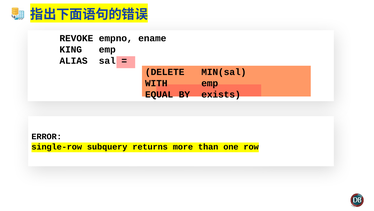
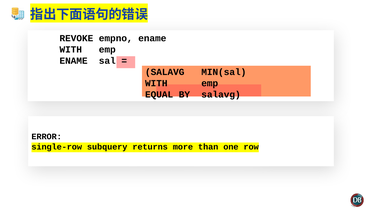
KING at (71, 49): KING -> WITH
ALIAS at (74, 61): ALIAS -> ENAME
DELETE at (165, 72): DELETE -> SALAVG
BY exists: exists -> salavg
